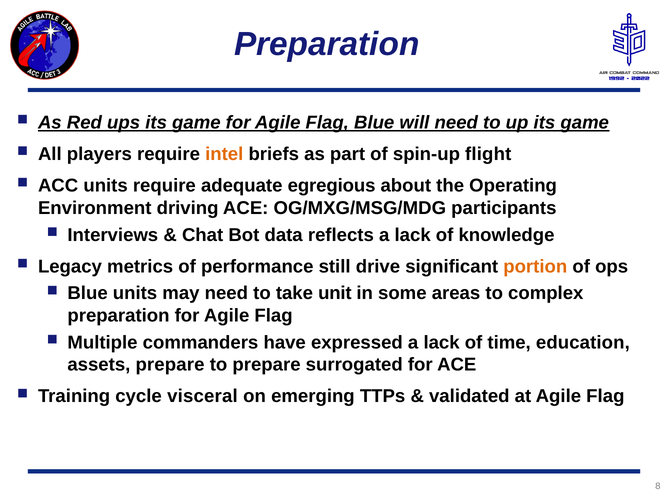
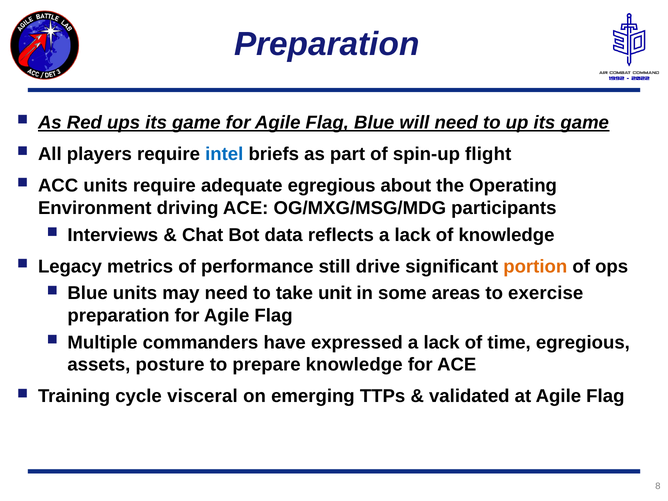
intel colour: orange -> blue
complex: complex -> exercise
time education: education -> egregious
assets prepare: prepare -> posture
prepare surrogated: surrogated -> knowledge
